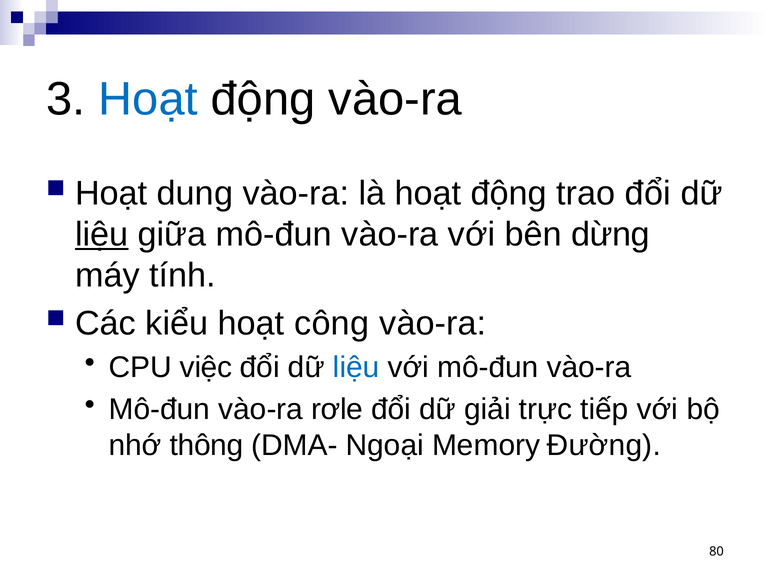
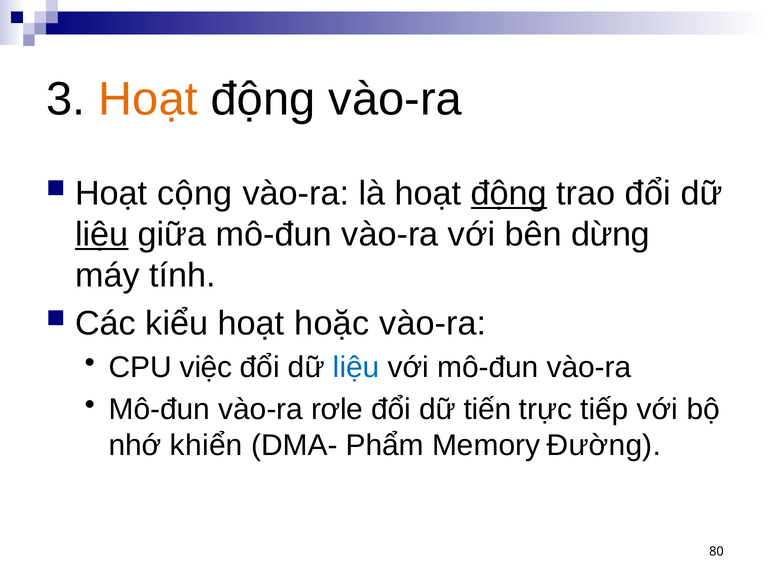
Hoạt at (148, 100) colour: blue -> orange
dung: dung -> cộng
động at (509, 194) underline: none -> present
công: công -> hoặc
giải: giải -> tiến
thông: thông -> khiển
Ngoại: Ngoại -> Phẩm
